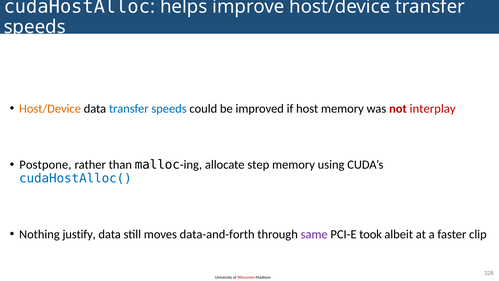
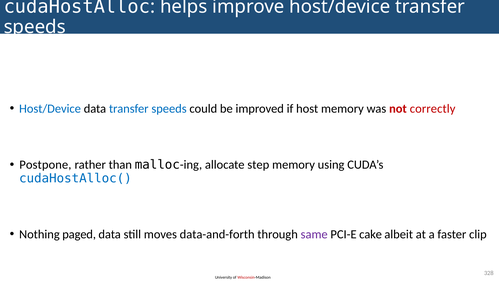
Host/Device at (50, 109) colour: orange -> blue
interplay: interplay -> correctly
justify: justify -> paged
took: took -> cake
